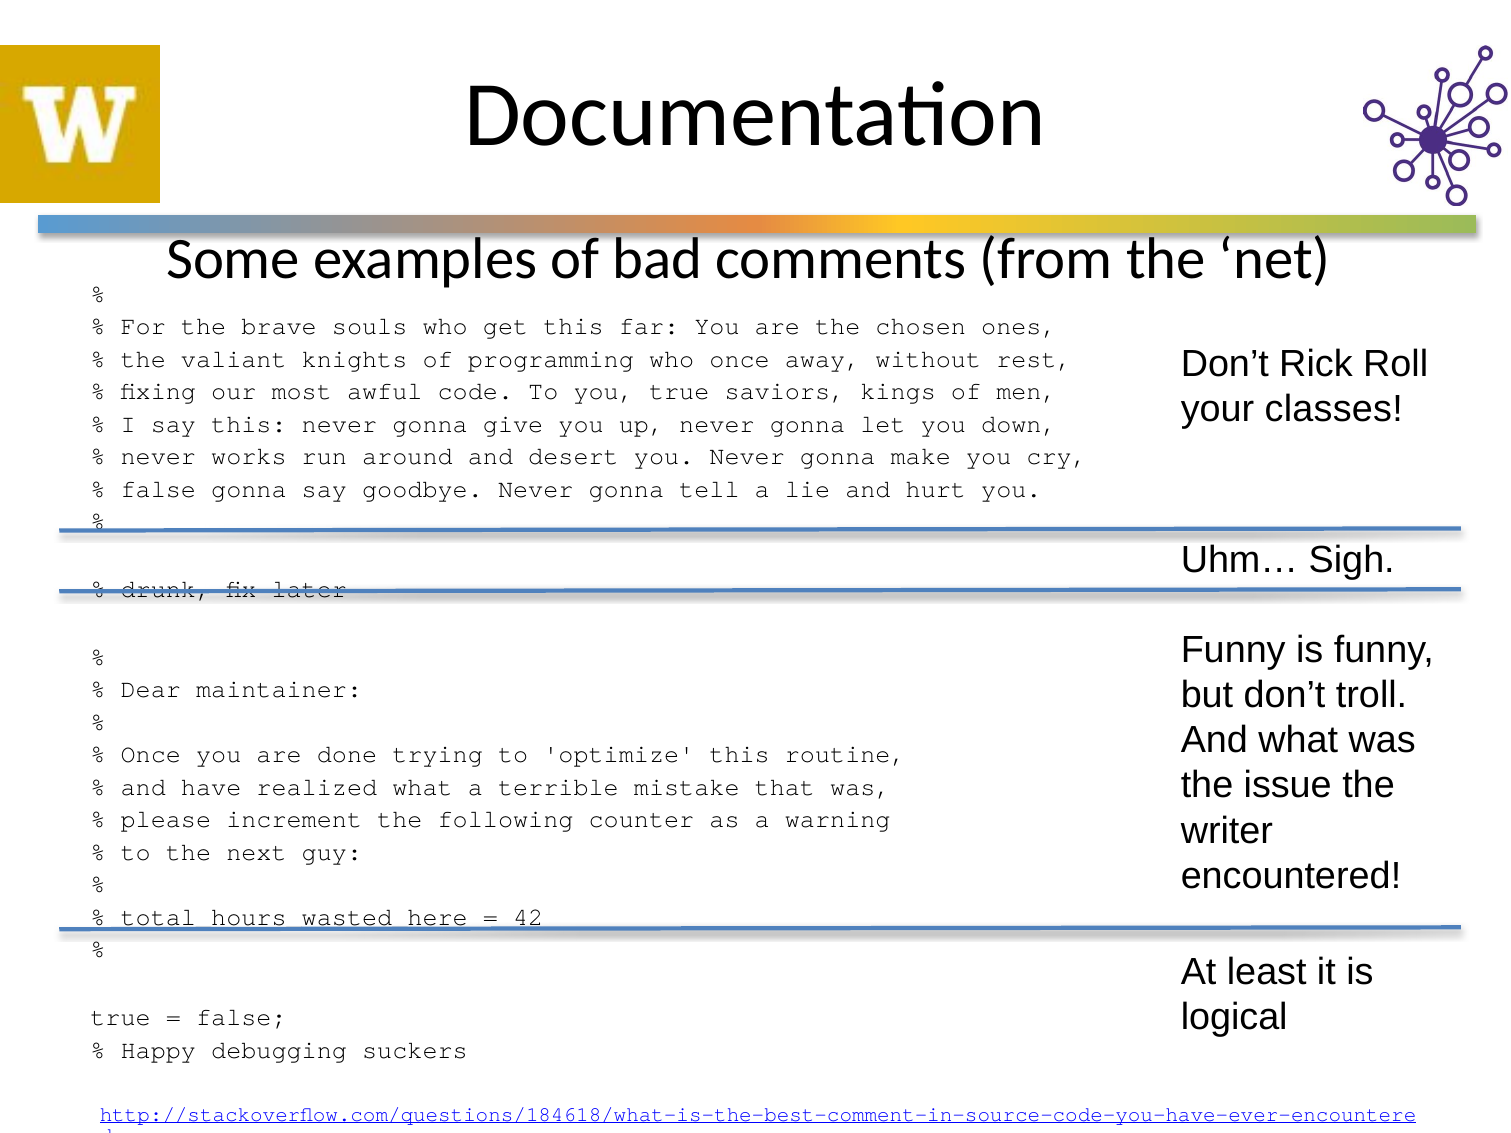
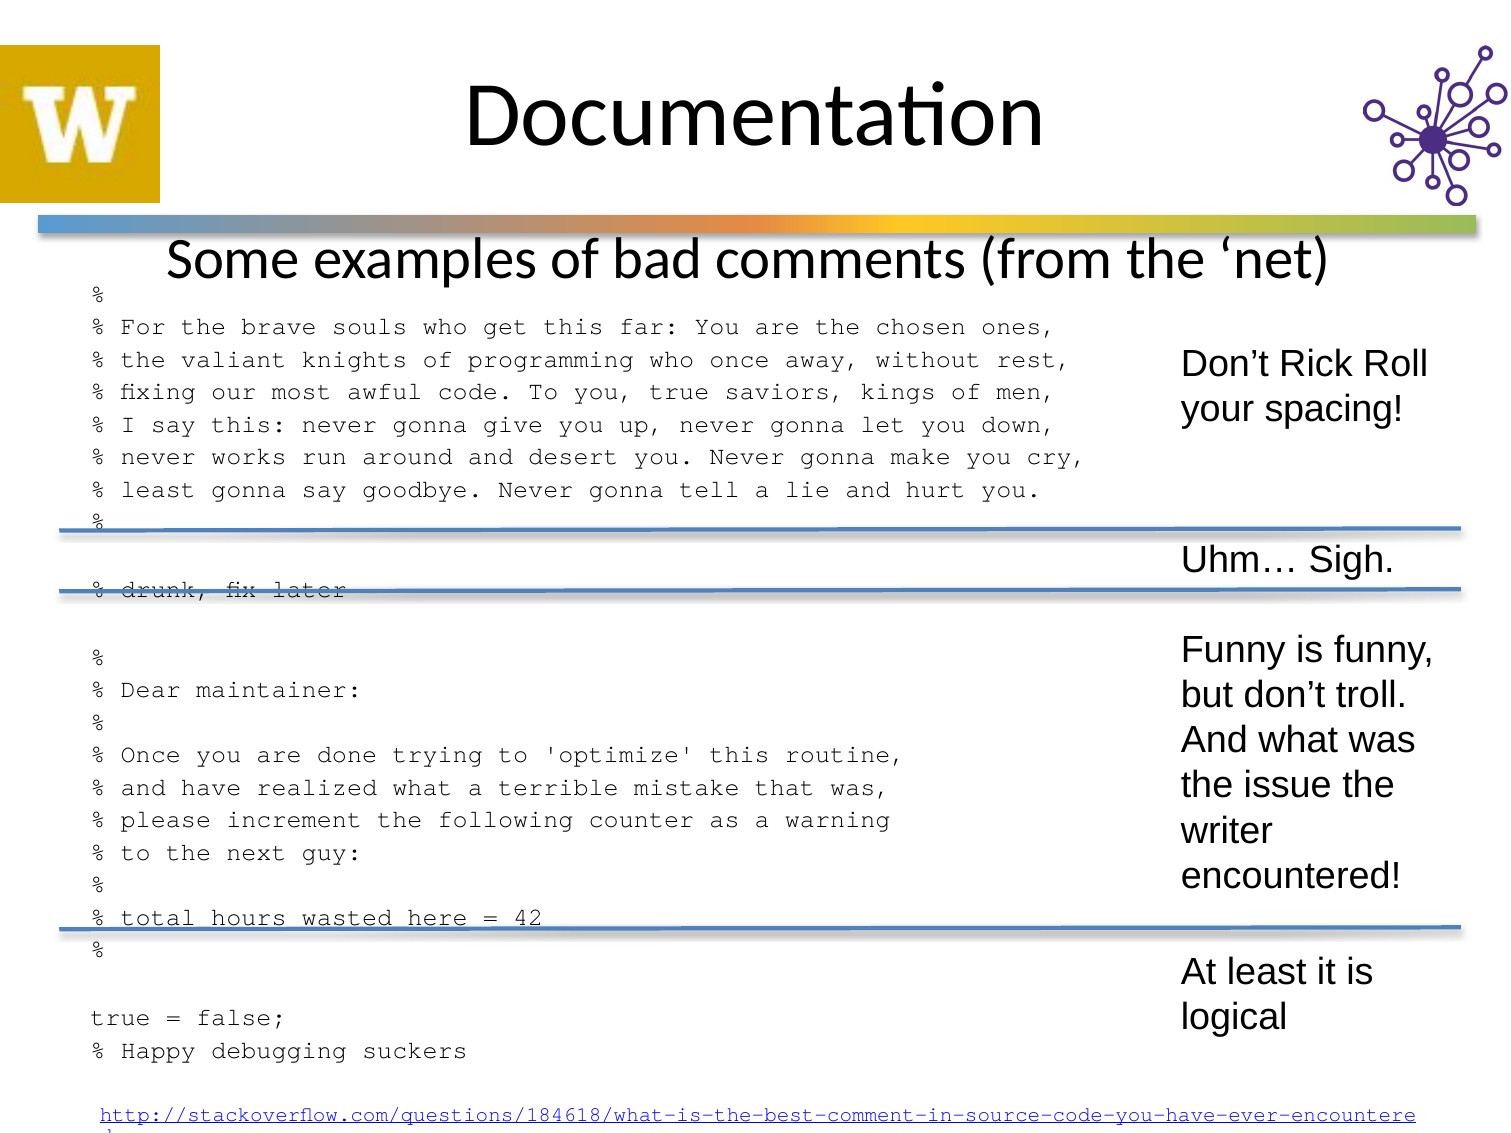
classes: classes -> spacing
false at (158, 489): false -> least
